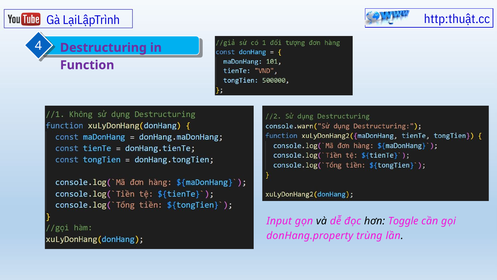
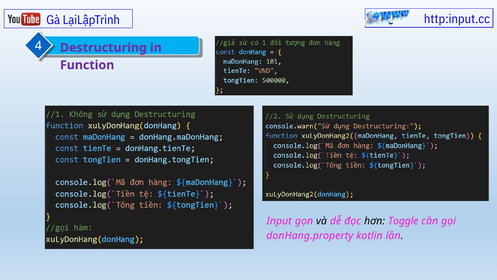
http:thuật.cc: http:thuật.cc -> http:input.cc
trùng: trùng -> kotlin
